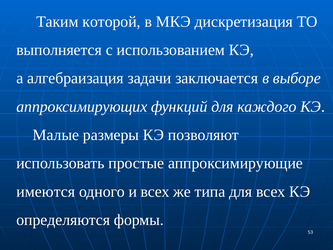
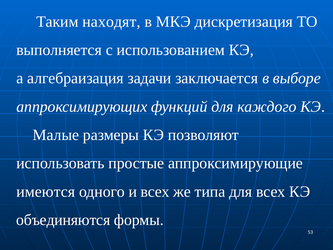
которой: которой -> находят
определяются: определяются -> объединяются
